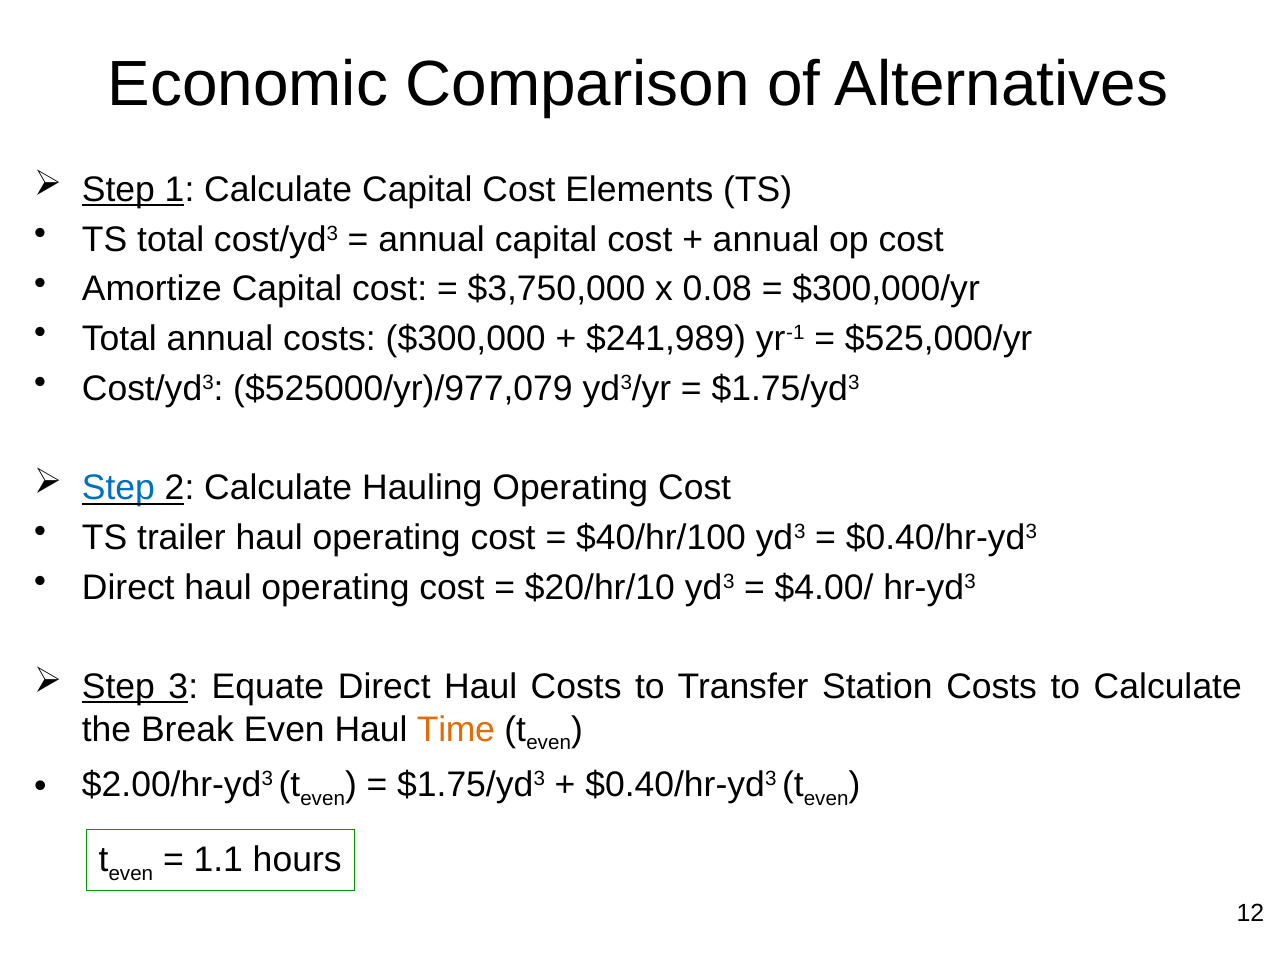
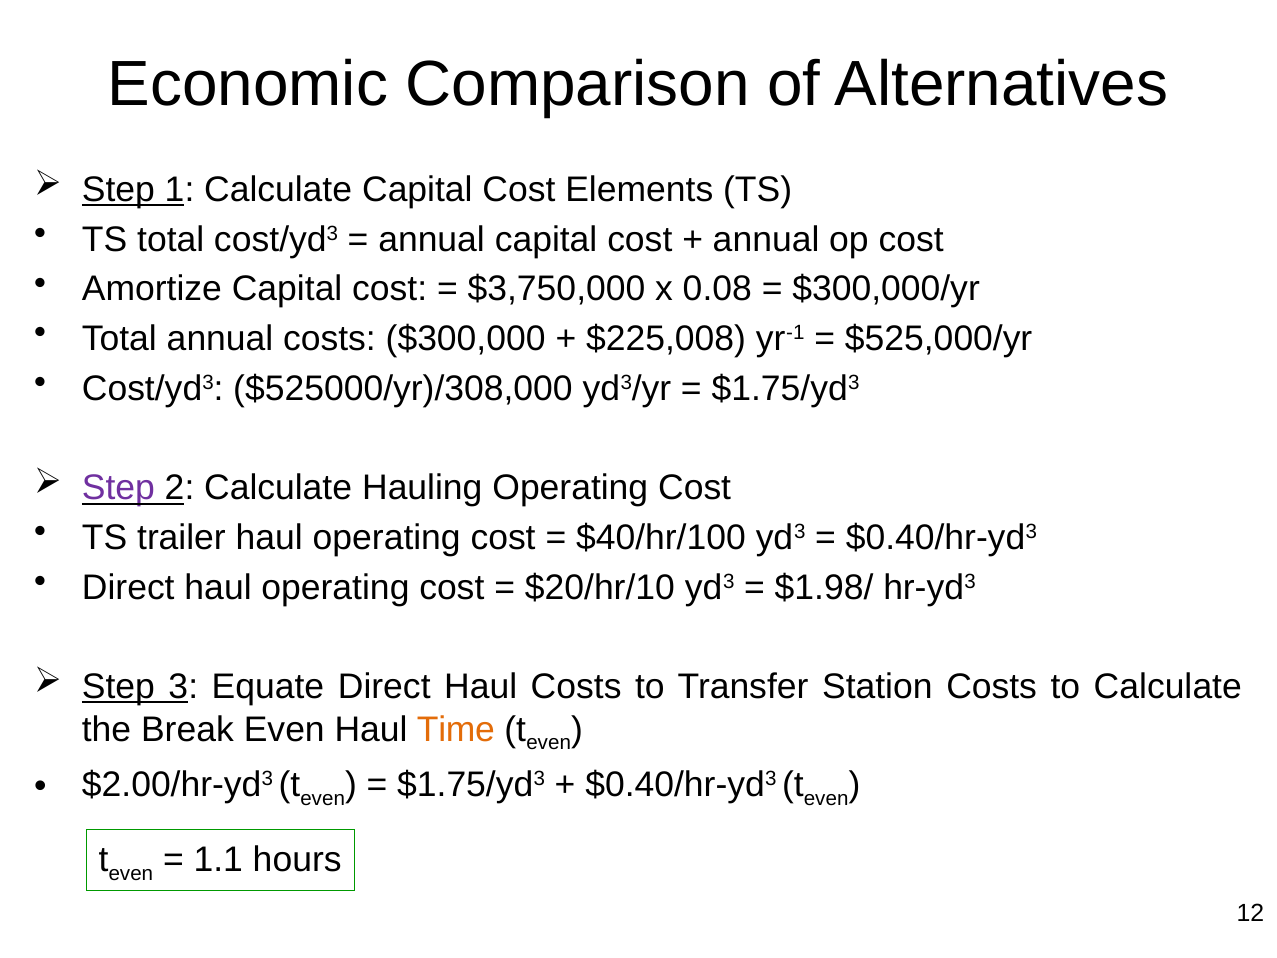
$241,989: $241,989 -> $225,008
$525000/yr)/977,079: $525000/yr)/977,079 -> $525000/yr)/308,000
Step at (118, 488) colour: blue -> purple
$4.00/: $4.00/ -> $1.98/
